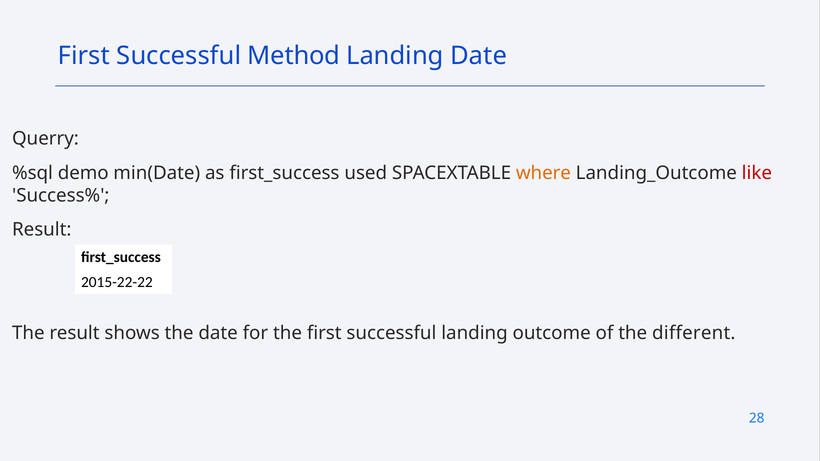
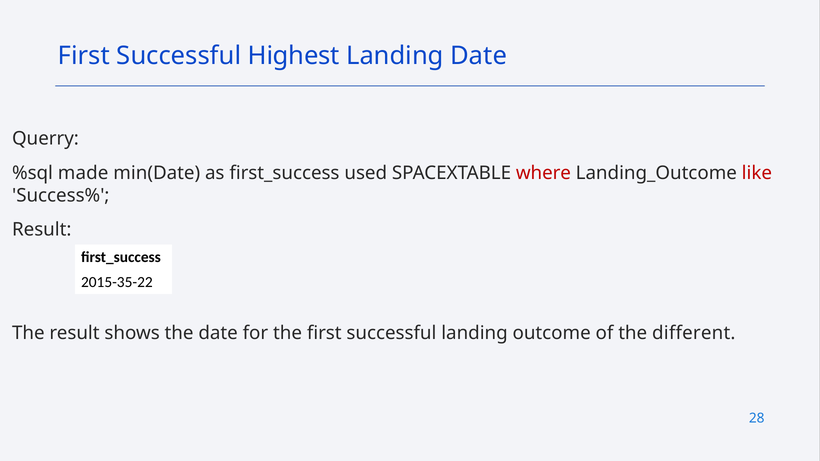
Method: Method -> Highest
demo: demo -> made
where colour: orange -> red
2015-22-22: 2015-22-22 -> 2015-35-22
